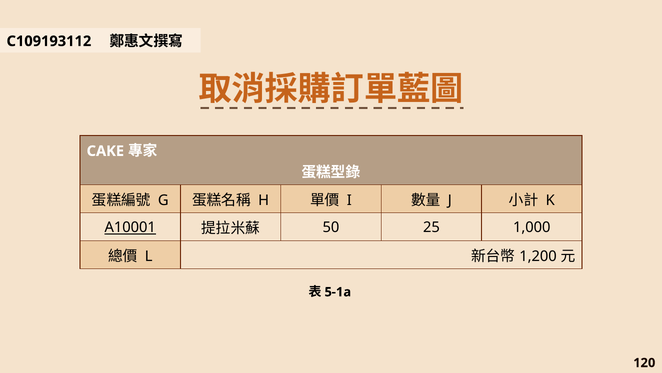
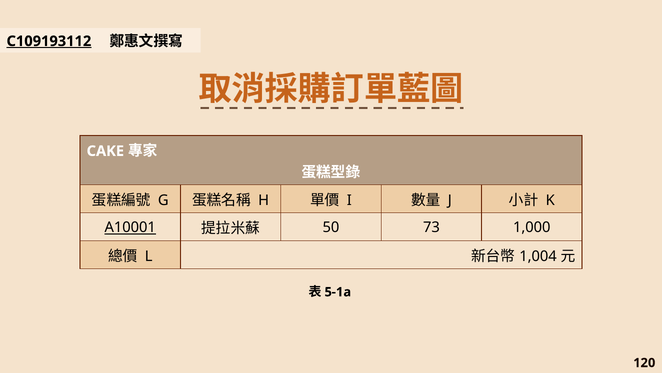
C109193112 underline: none -> present
25: 25 -> 73
1,200: 1,200 -> 1,004
